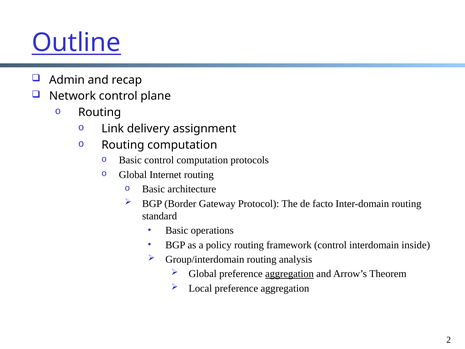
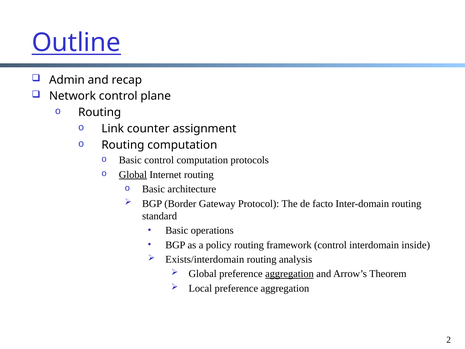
delivery: delivery -> counter
Global at (133, 175) underline: none -> present
Group/interdomain: Group/interdomain -> Exists/interdomain
